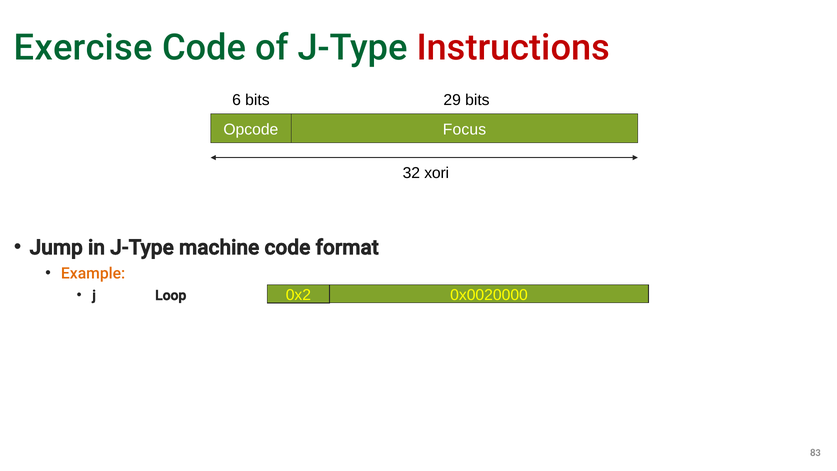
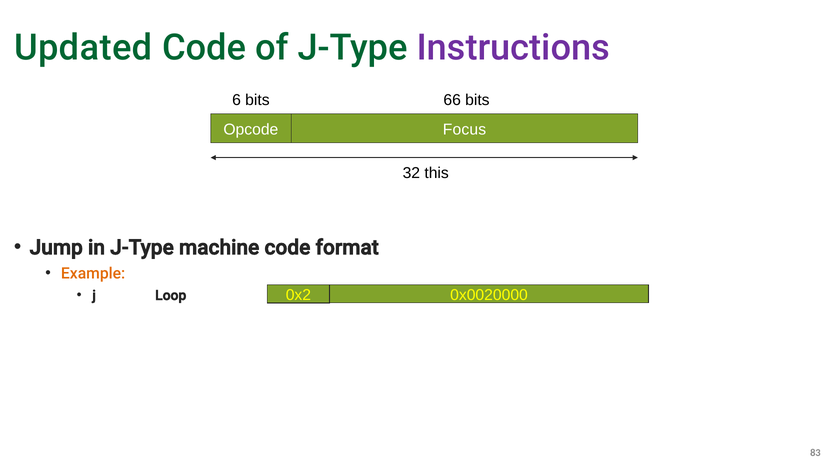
Exercise: Exercise -> Updated
Instructions colour: red -> purple
29: 29 -> 66
xori: xori -> this
